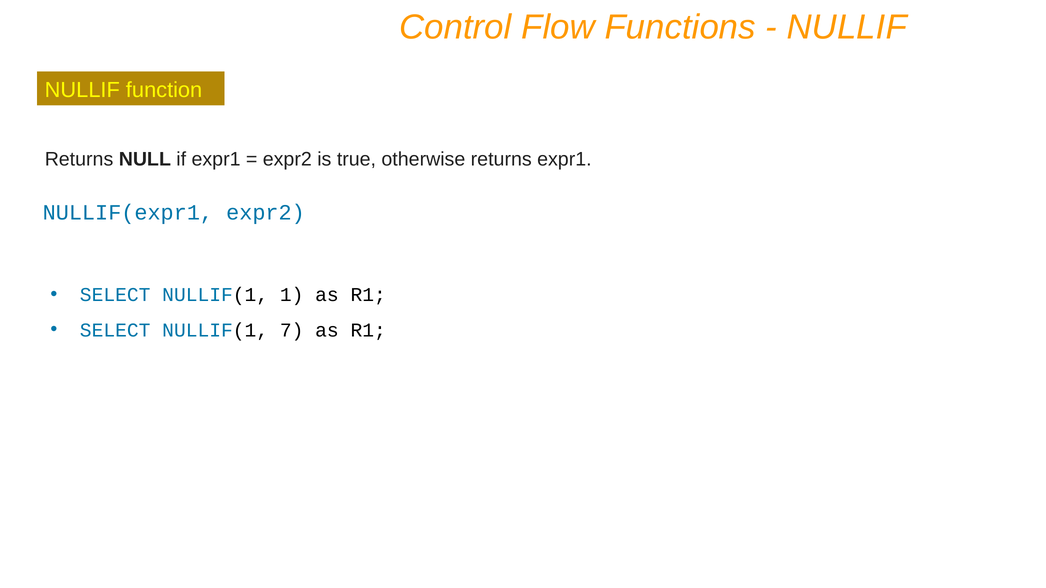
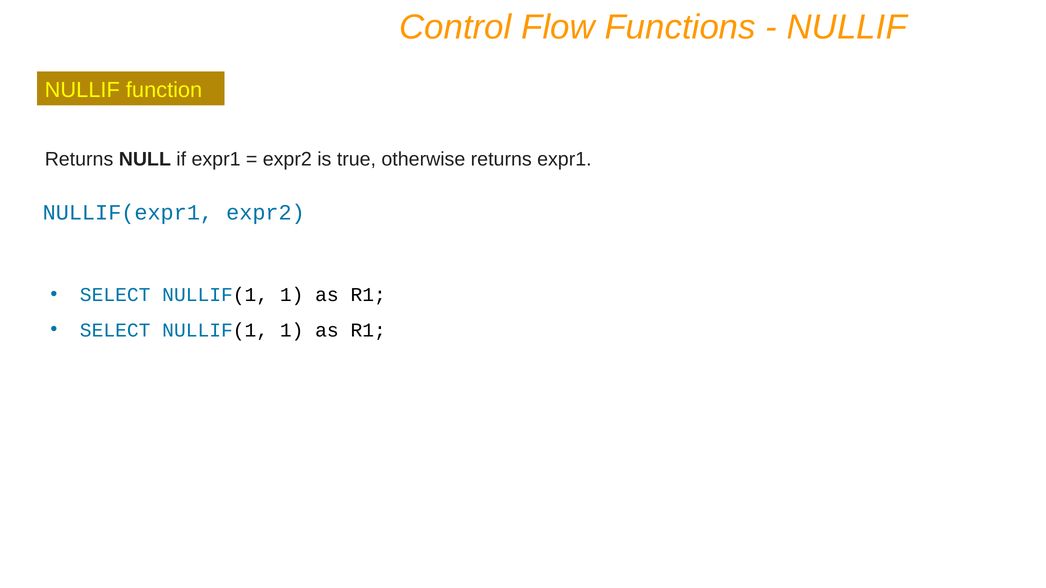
7 at (292, 330): 7 -> 1
